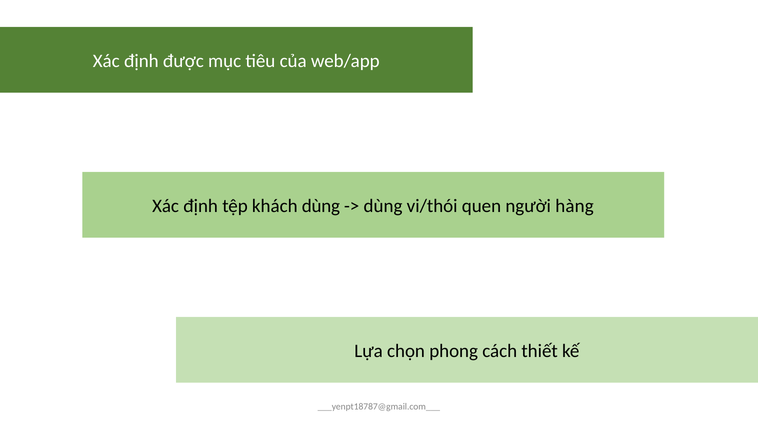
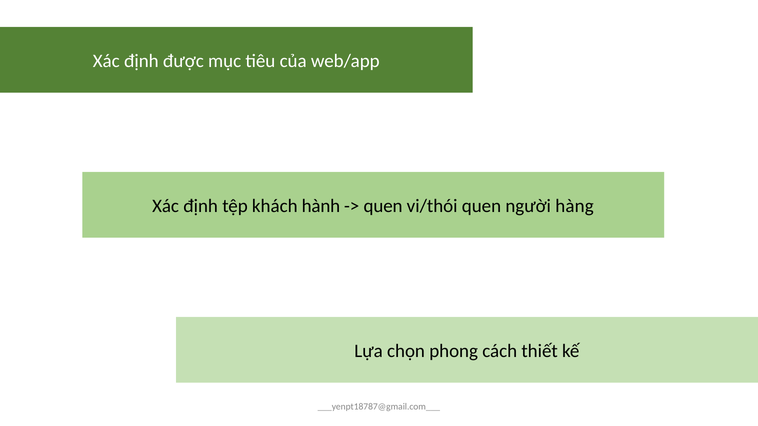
khách dùng: dùng -> hành
dùng at (383, 206): dùng -> quen
